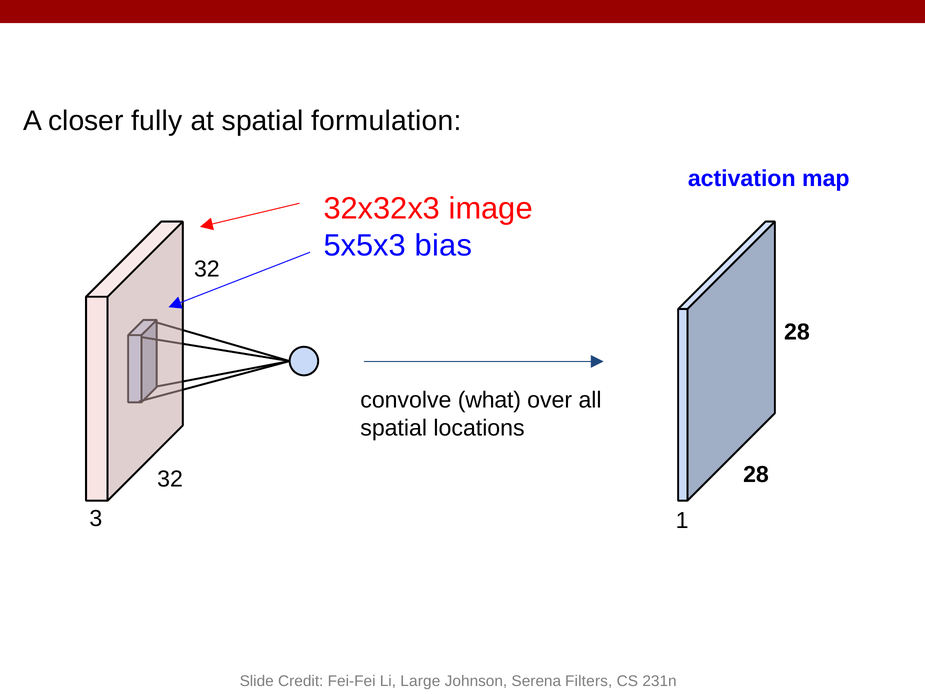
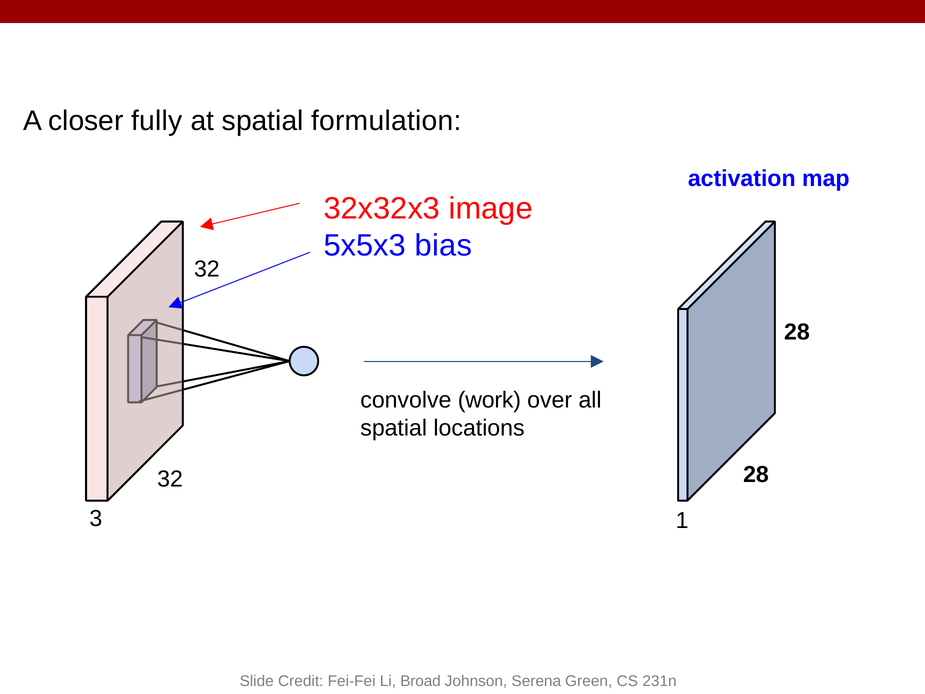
what: what -> work
Large: Large -> Broad
Filters: Filters -> Green
